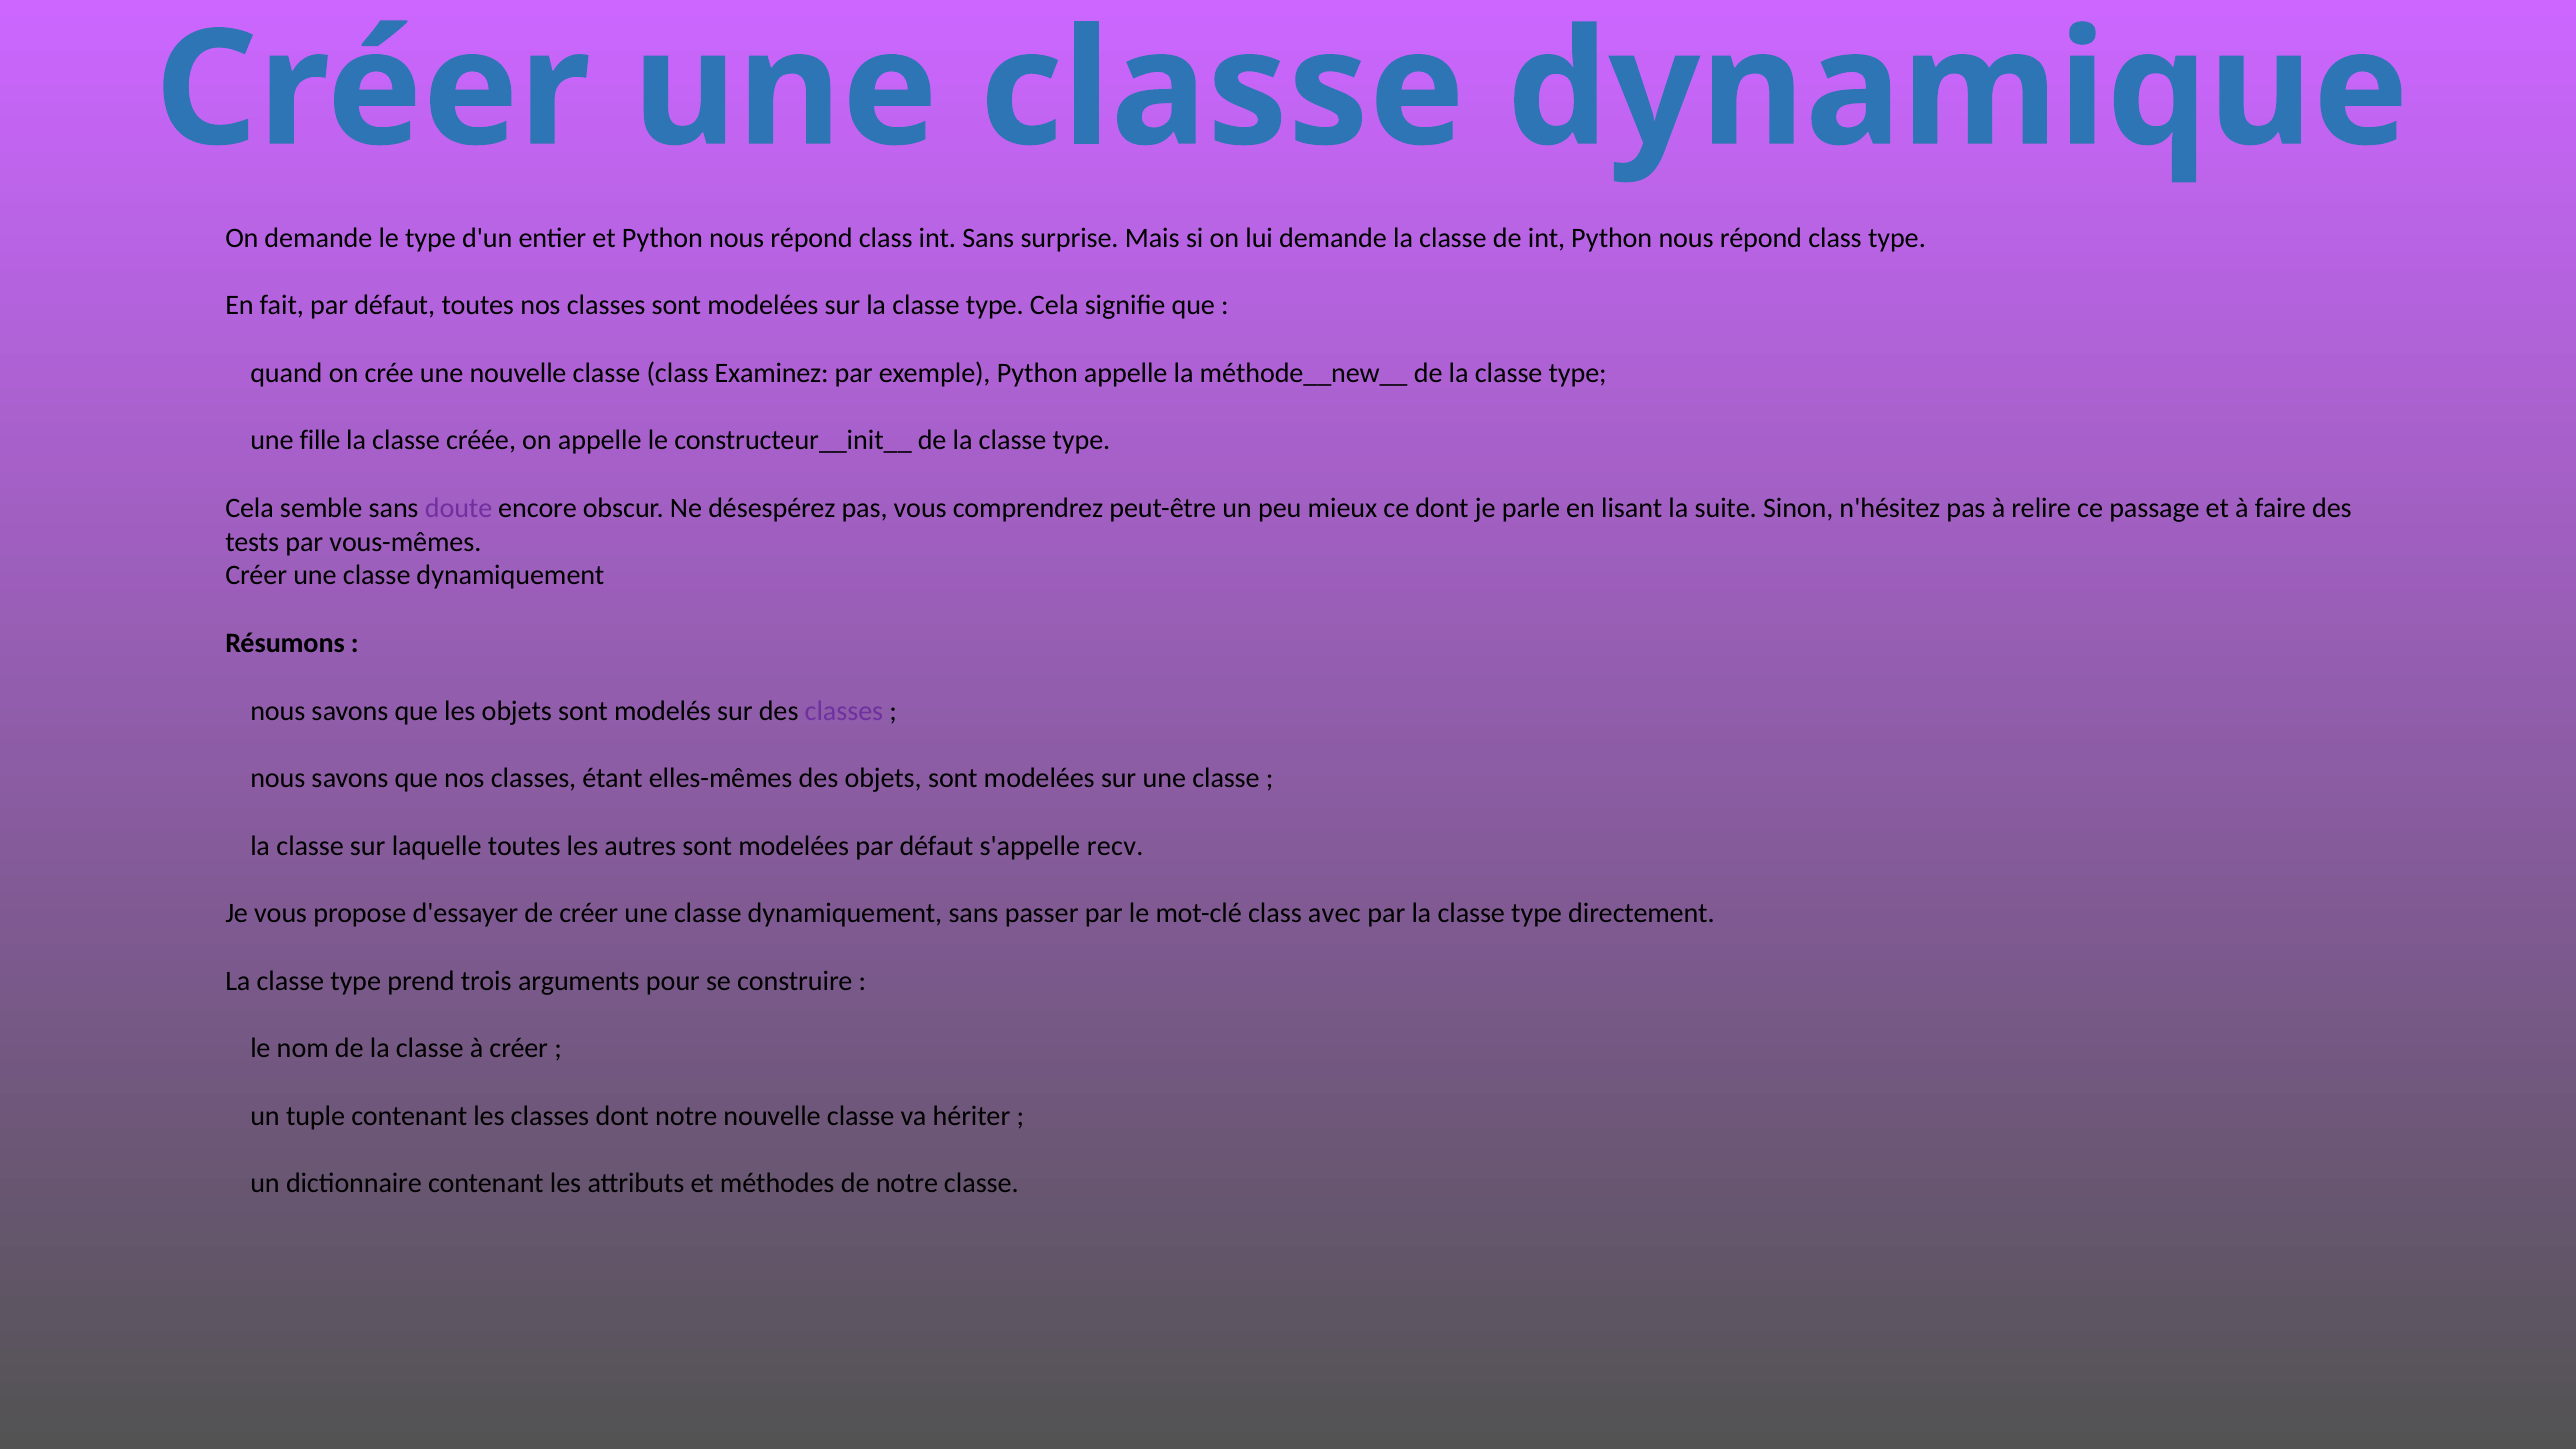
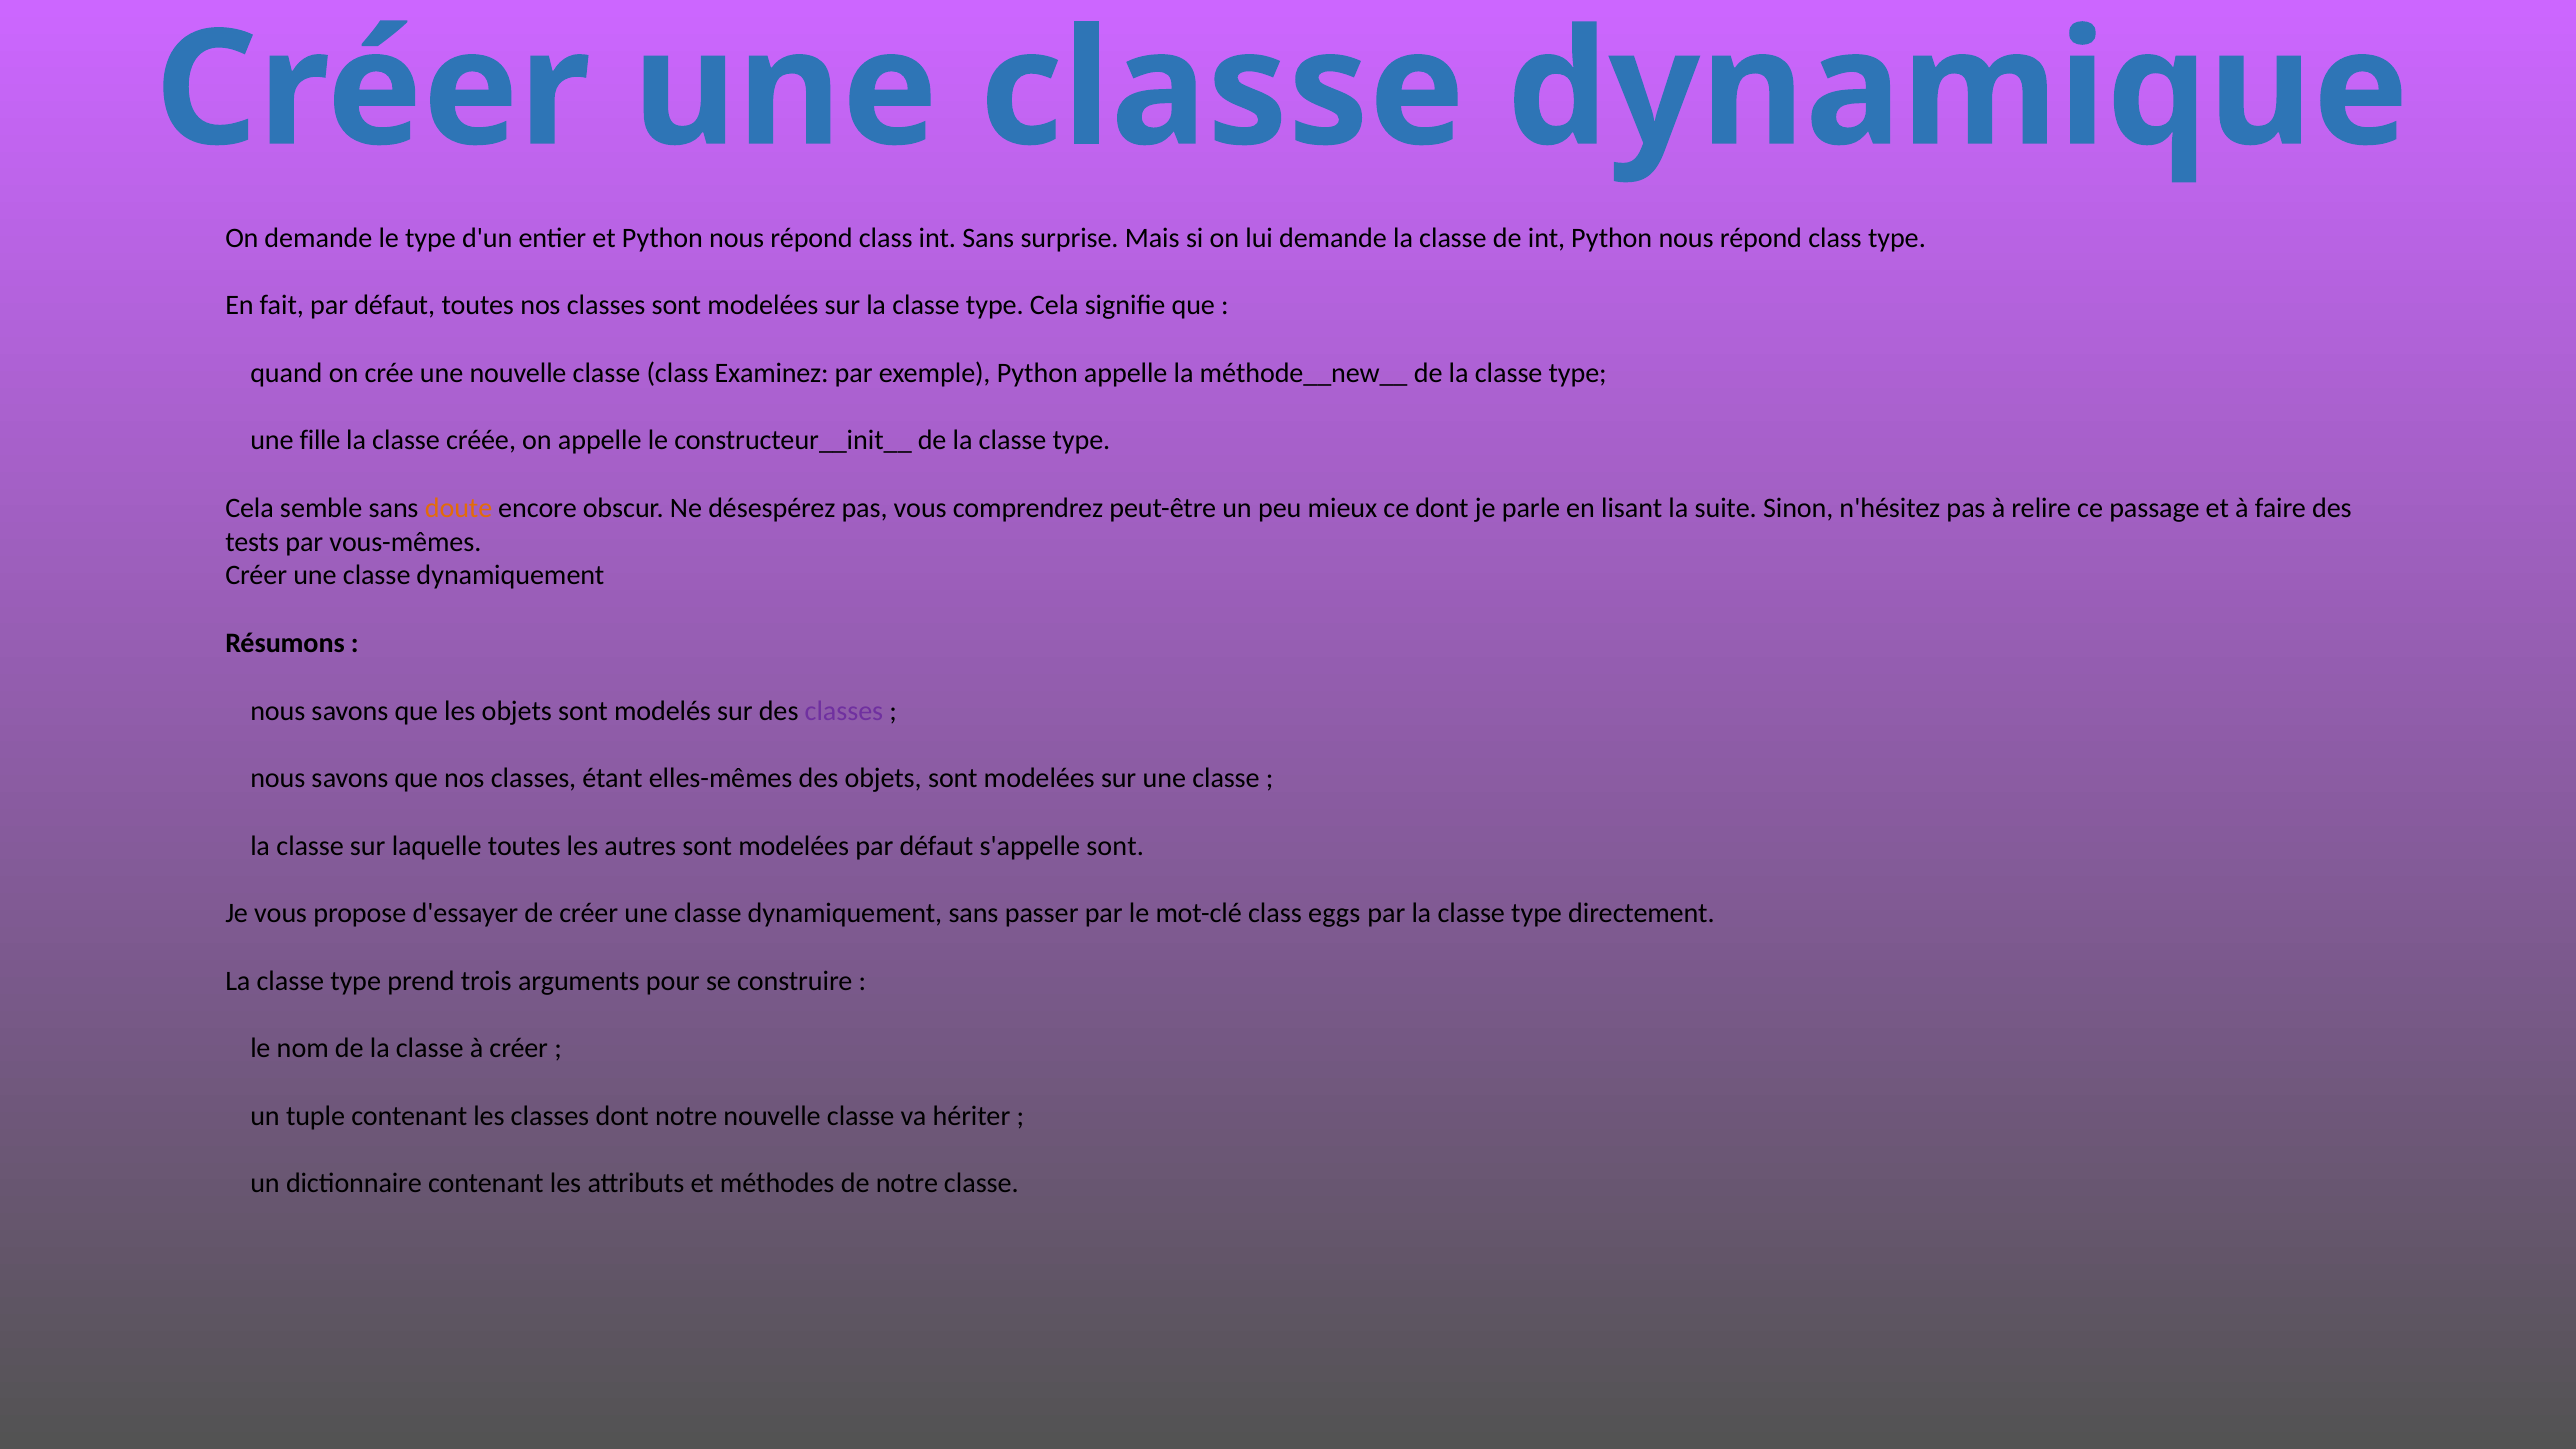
doute colour: purple -> orange
s'appelle recv: recv -> sont
avec: avec -> eggs
